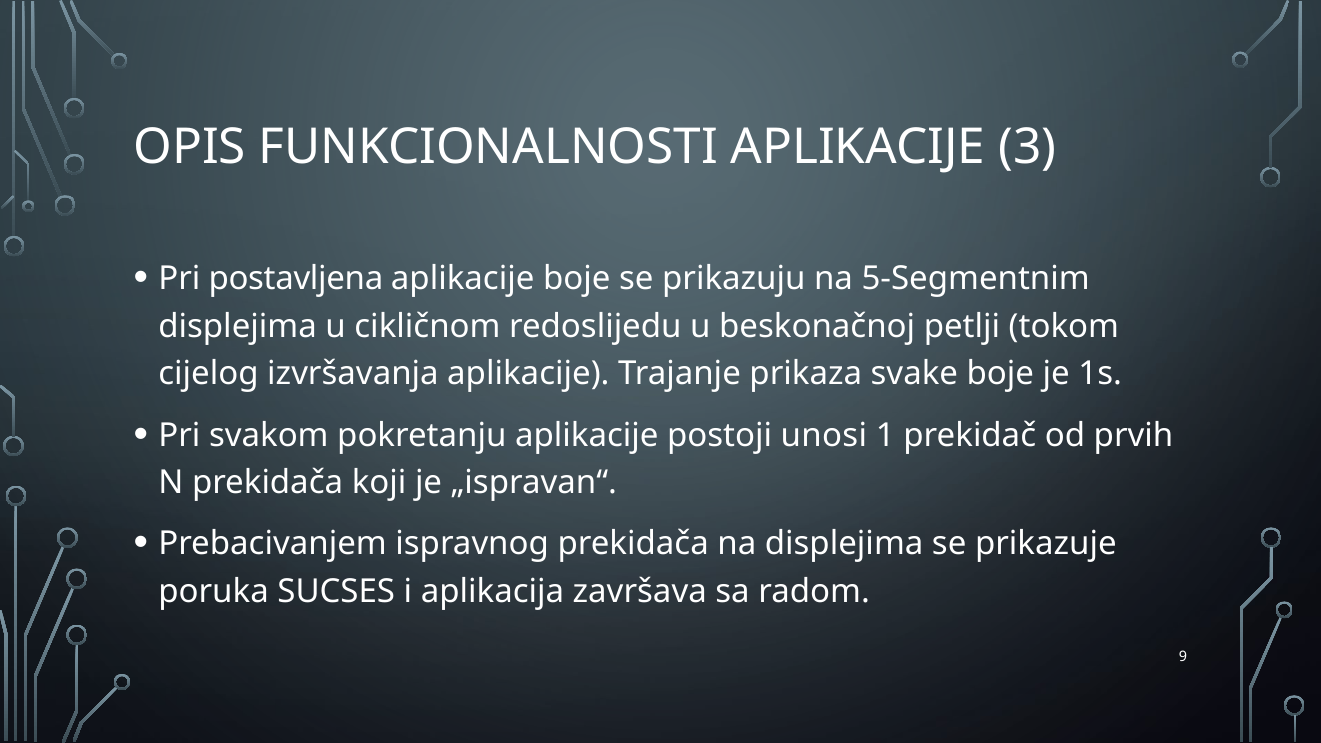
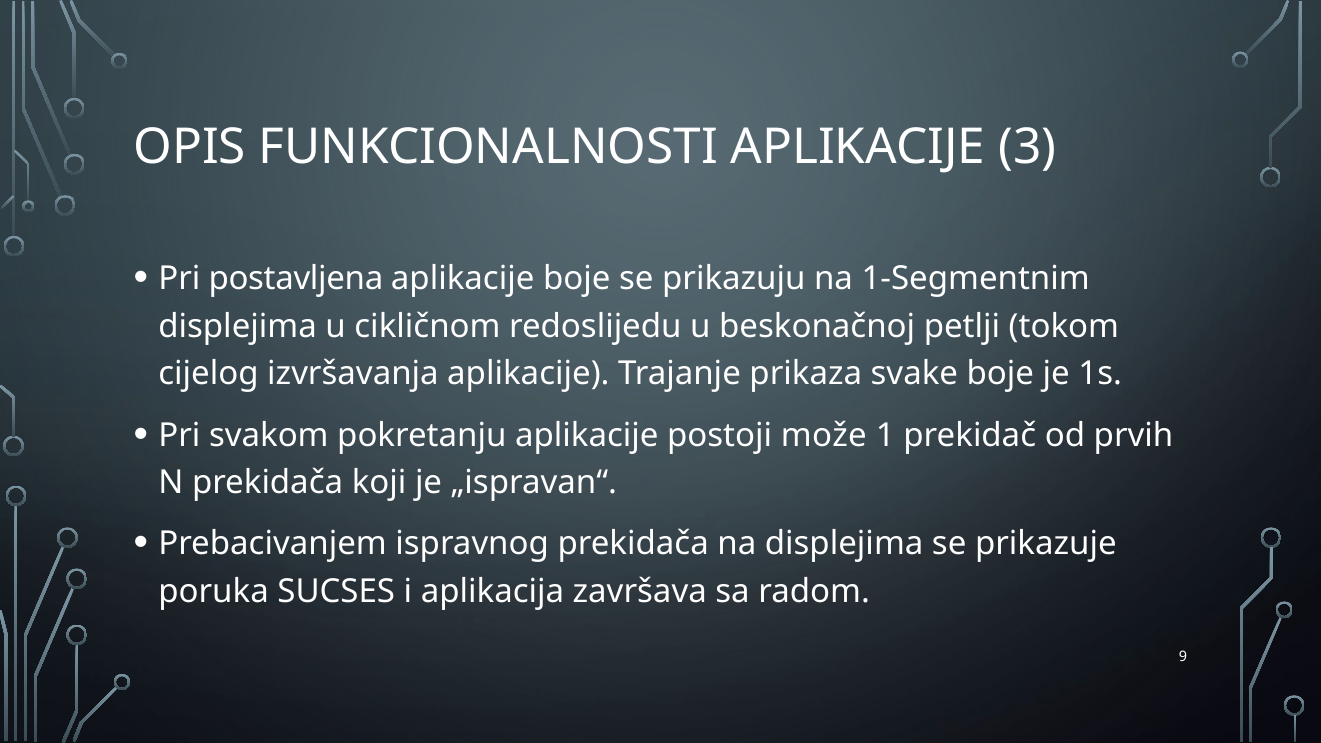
5-Segmentnim: 5-Segmentnim -> 1-Segmentnim
unosi: unosi -> može
